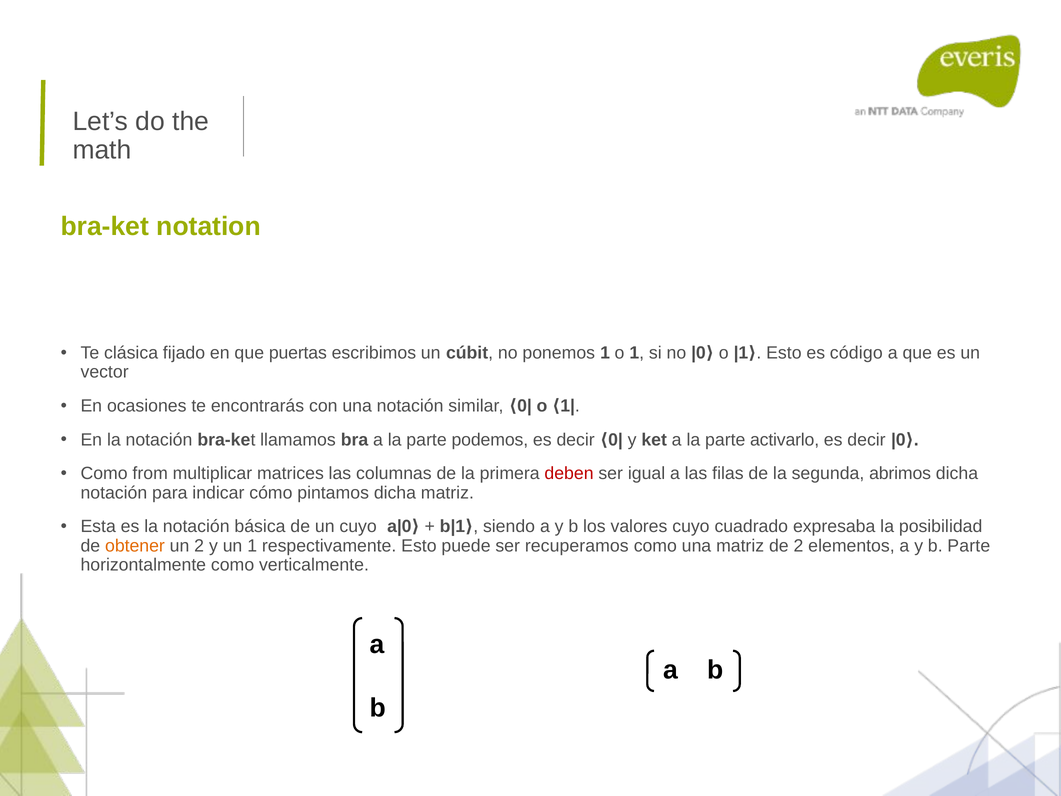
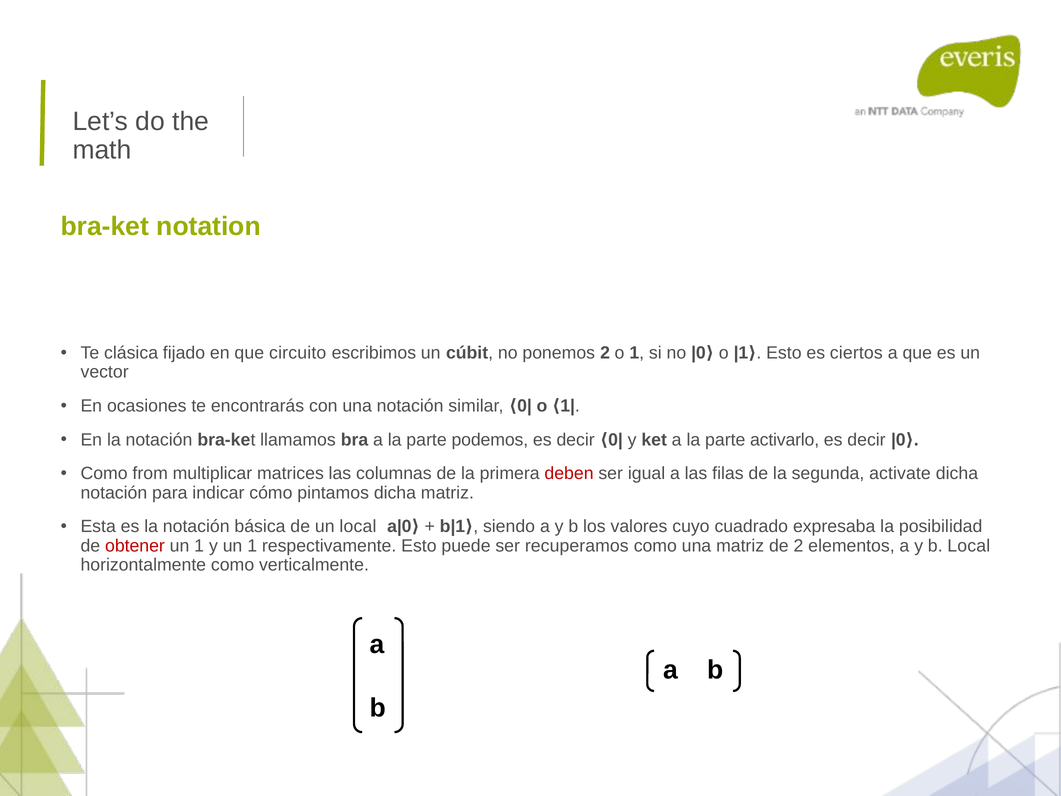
puertas: puertas -> circuito
ponemos 1: 1 -> 2
código: código -> ciertos
abrimos: abrimos -> activate
un cuyo: cuyo -> local
obtener colour: orange -> red
2 at (199, 546): 2 -> 1
b Parte: Parte -> Local
